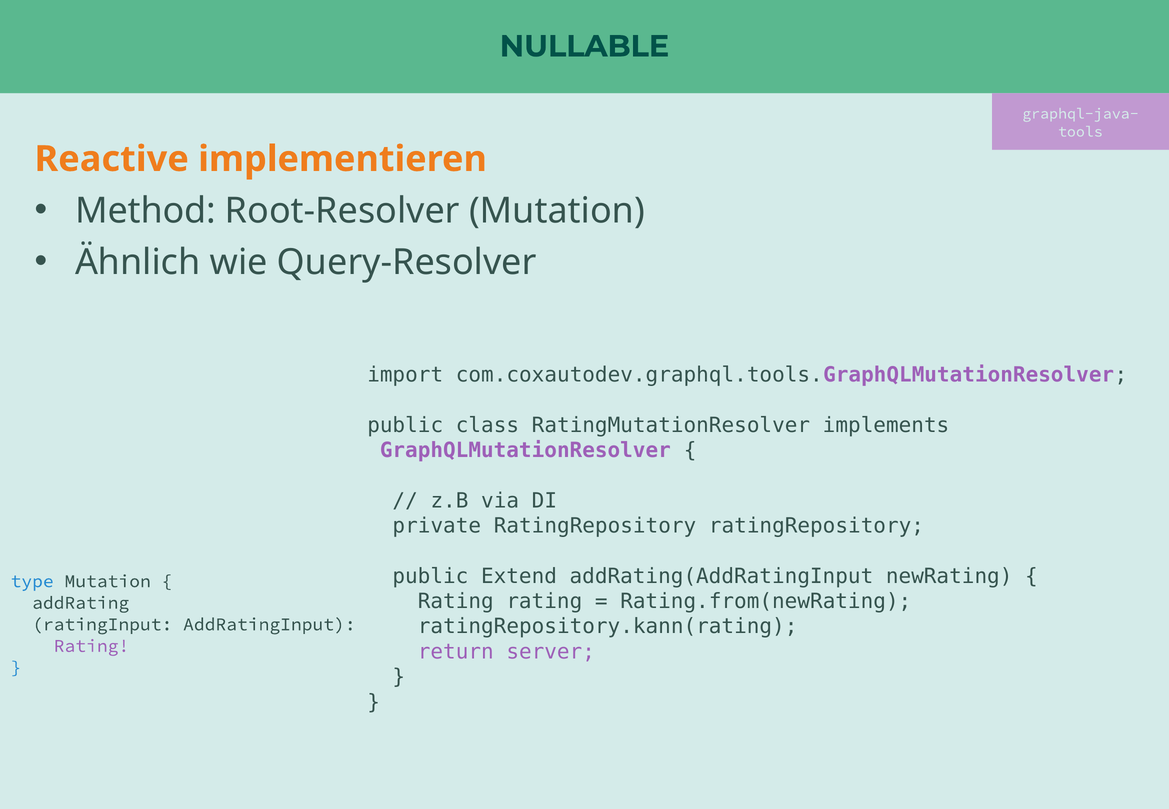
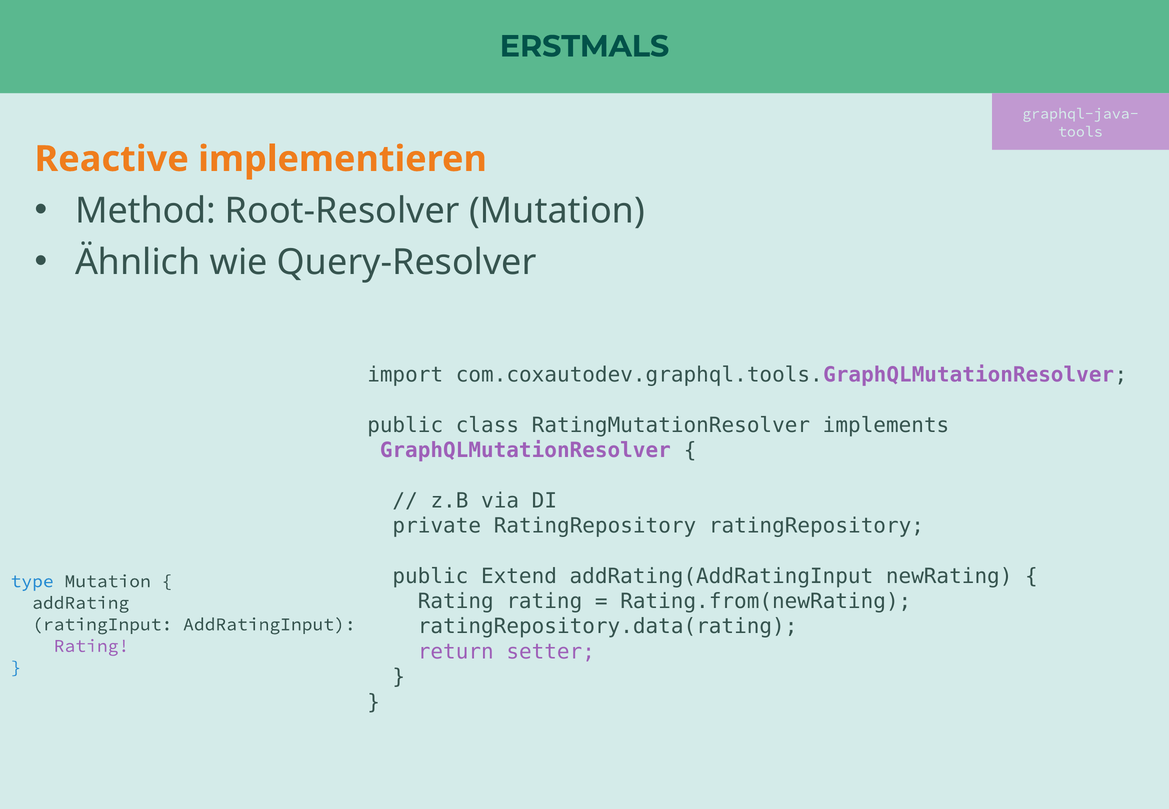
NULLABLE: NULLABLE -> ERSTMALS
ratingRepository.kann(rating: ratingRepository.kann(rating -> ratingRepository.data(rating
server: server -> setter
